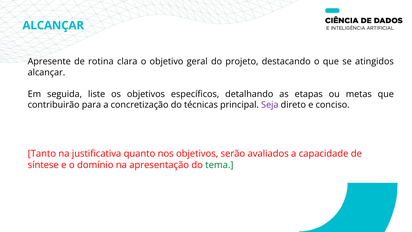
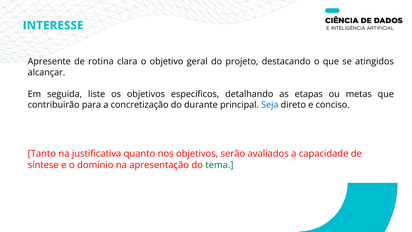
ALCANÇAR at (53, 25): ALCANÇAR -> INTERESSE
técnicas: técnicas -> durante
Seja colour: purple -> blue
